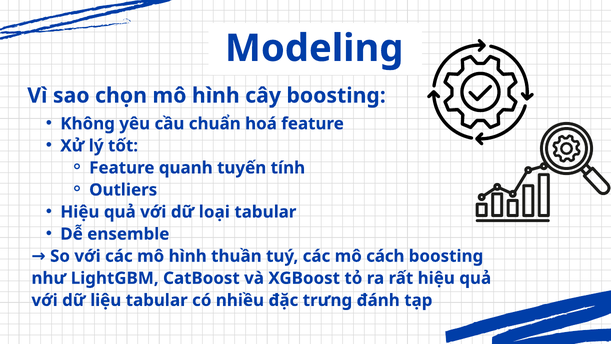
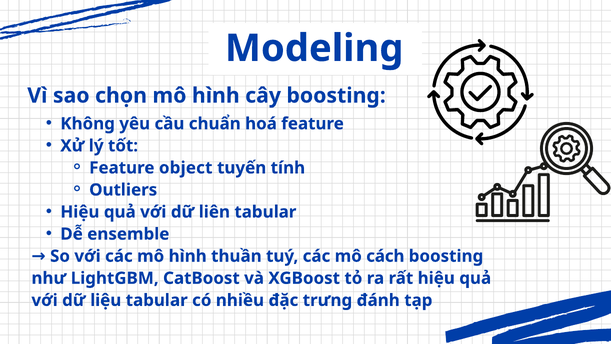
quanh: quanh -> object
loại: loại -> liên
